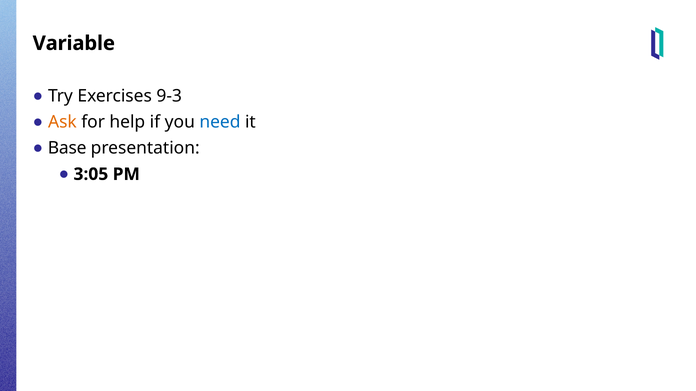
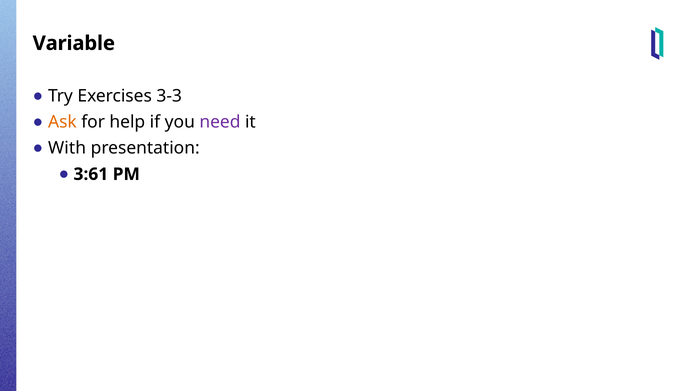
9-3: 9-3 -> 3-3
need colour: blue -> purple
Base: Base -> With
3:05: 3:05 -> 3:61
